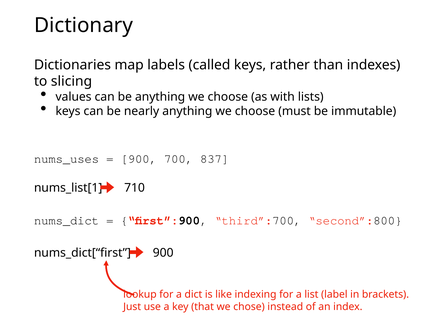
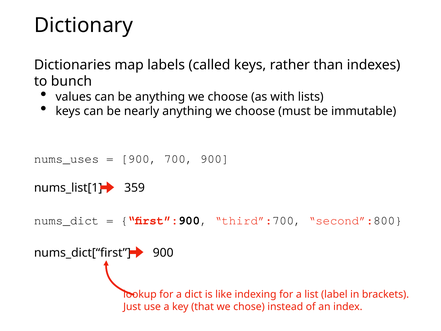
slicing: slicing -> bunch
700 837: 837 -> 900
710: 710 -> 359
